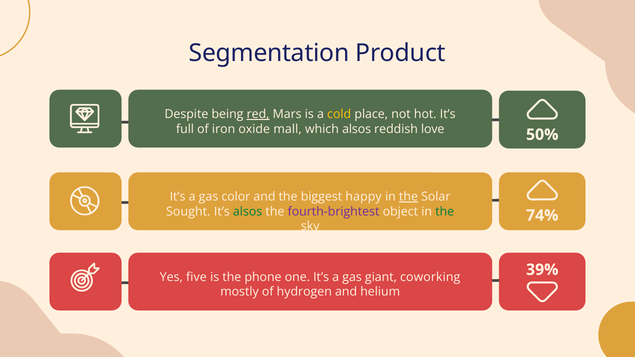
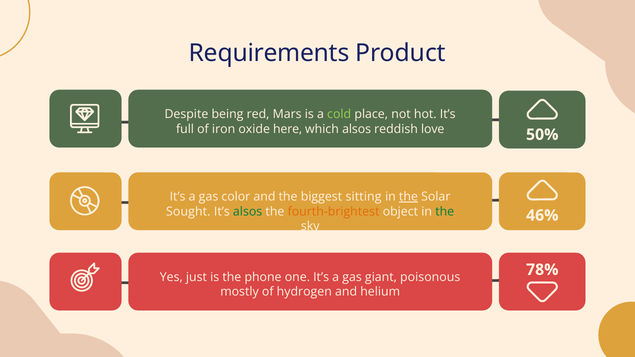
Segmentation: Segmentation -> Requirements
red underline: present -> none
cold colour: yellow -> light green
mall: mall -> here
happy: happy -> sitting
fourth-brightest colour: purple -> orange
74%: 74% -> 46%
39%: 39% -> 78%
five: five -> just
coworking: coworking -> poisonous
